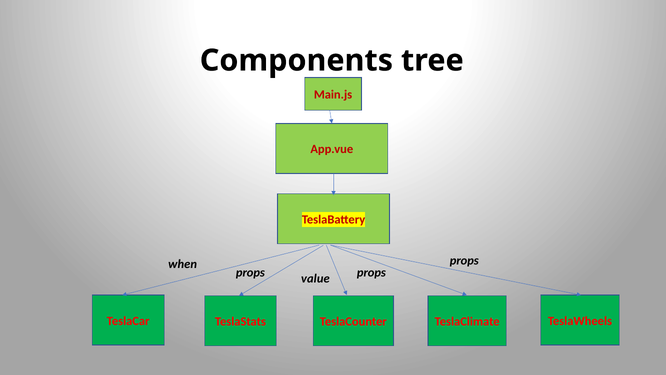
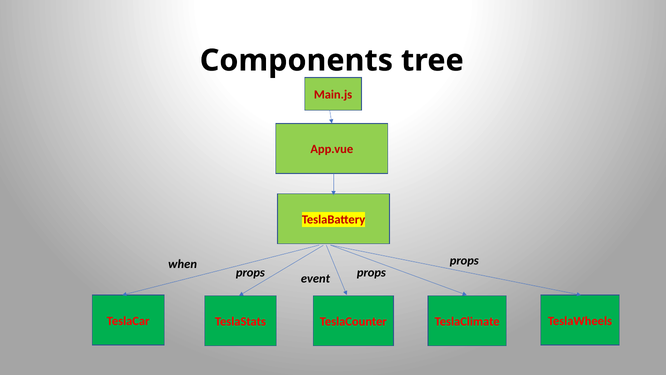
value: value -> event
